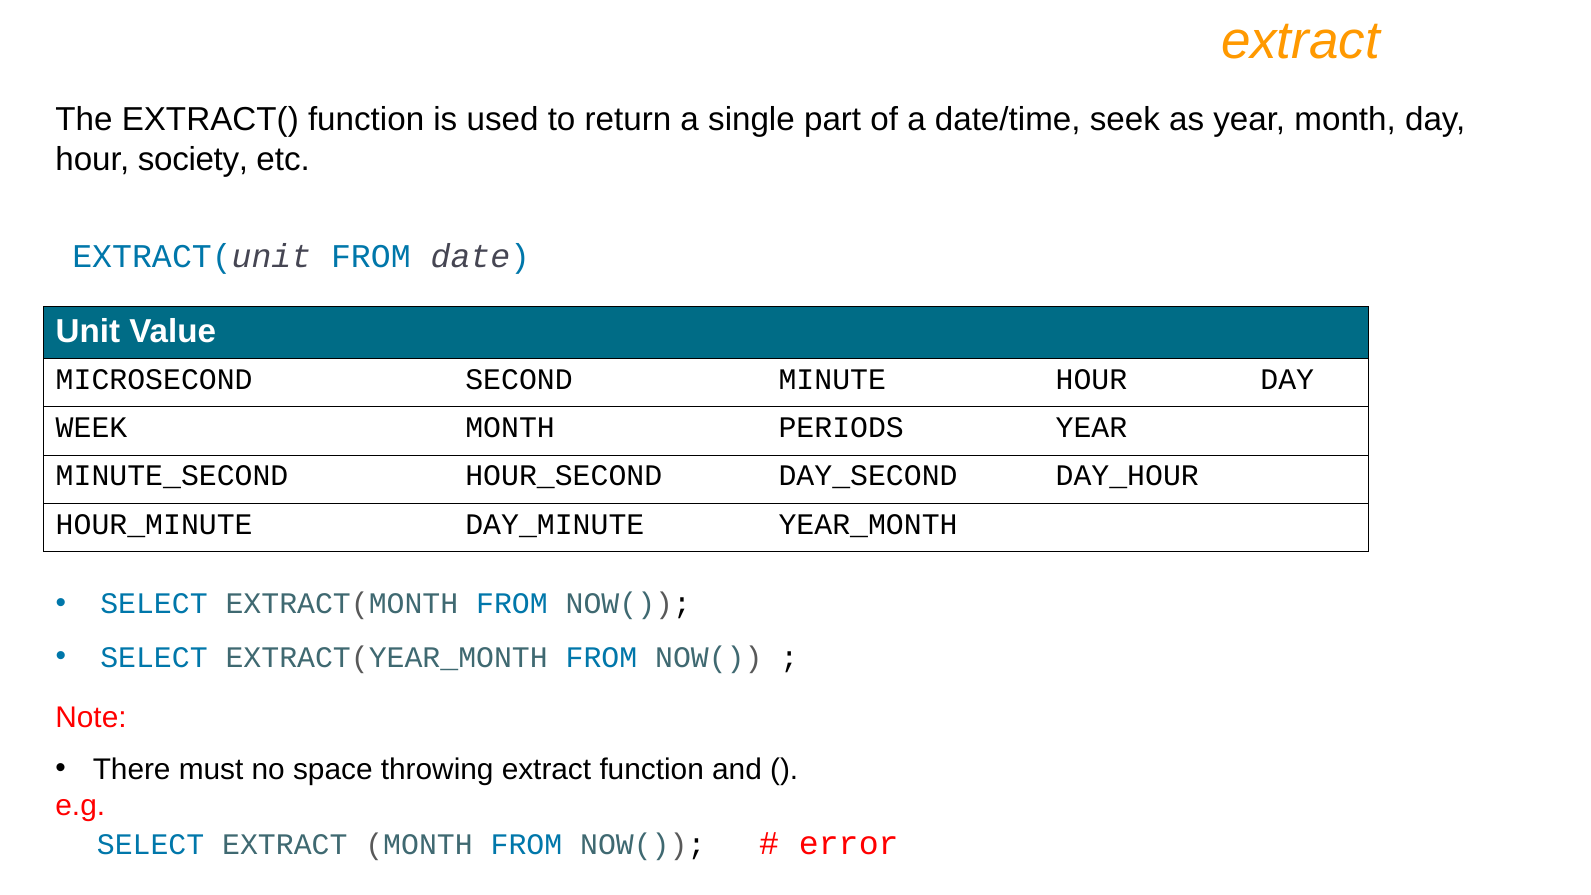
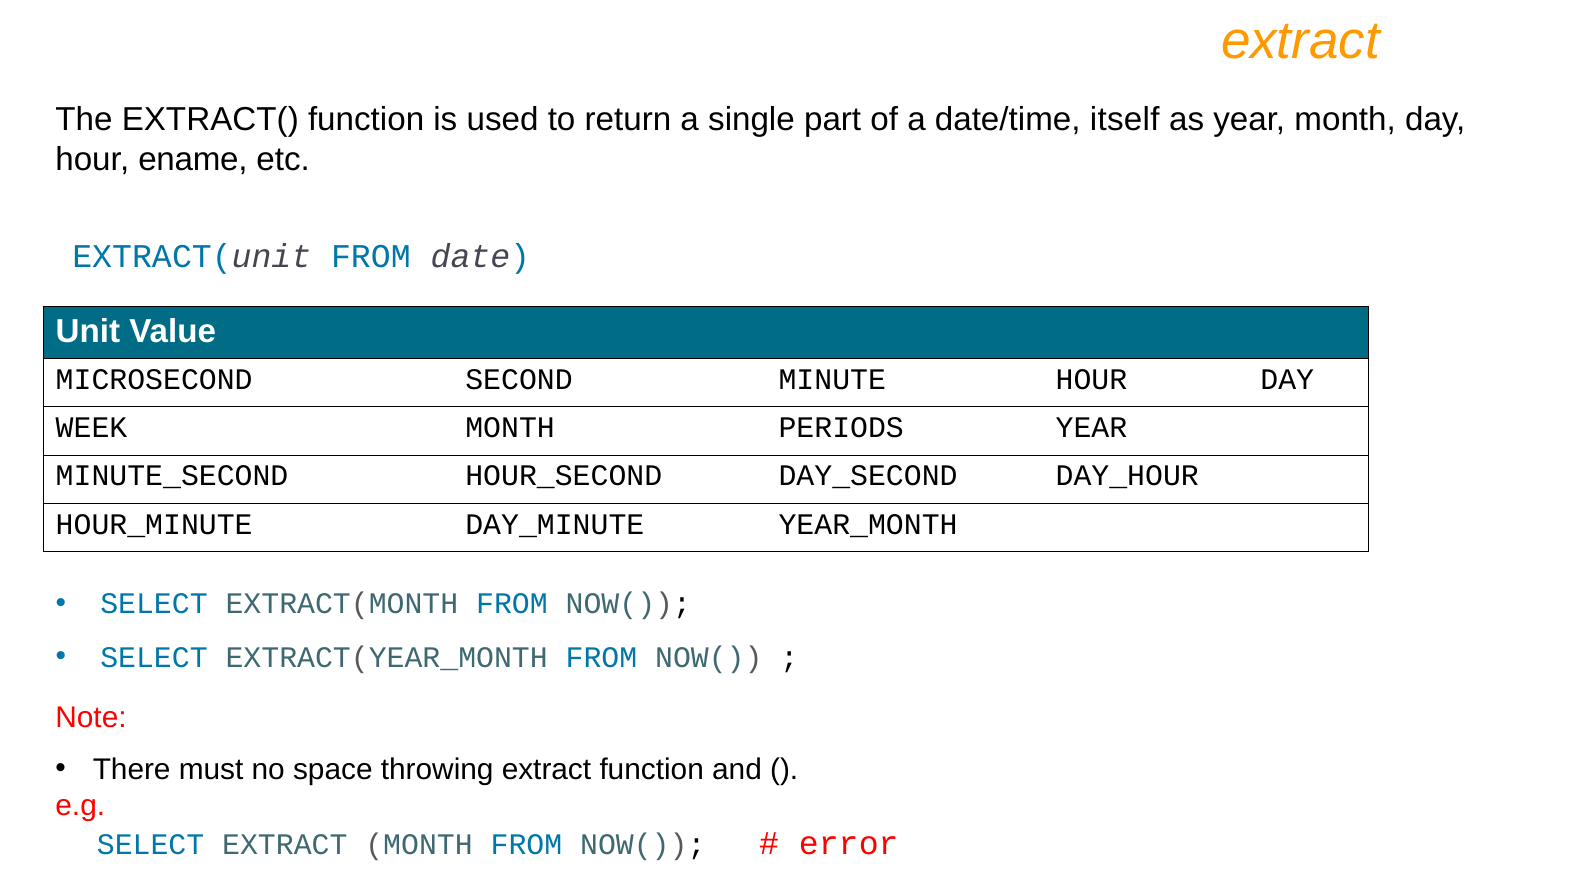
seek: seek -> itself
society: society -> ename
